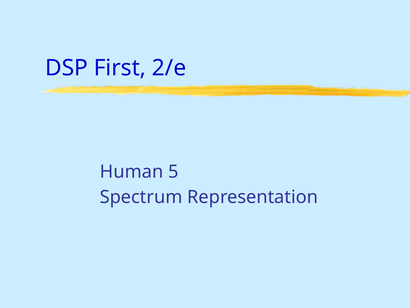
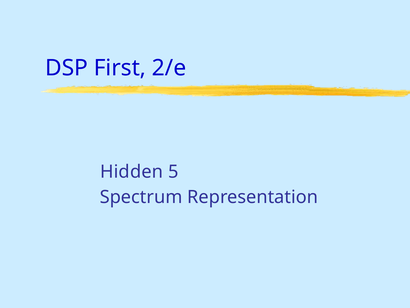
Human: Human -> Hidden
